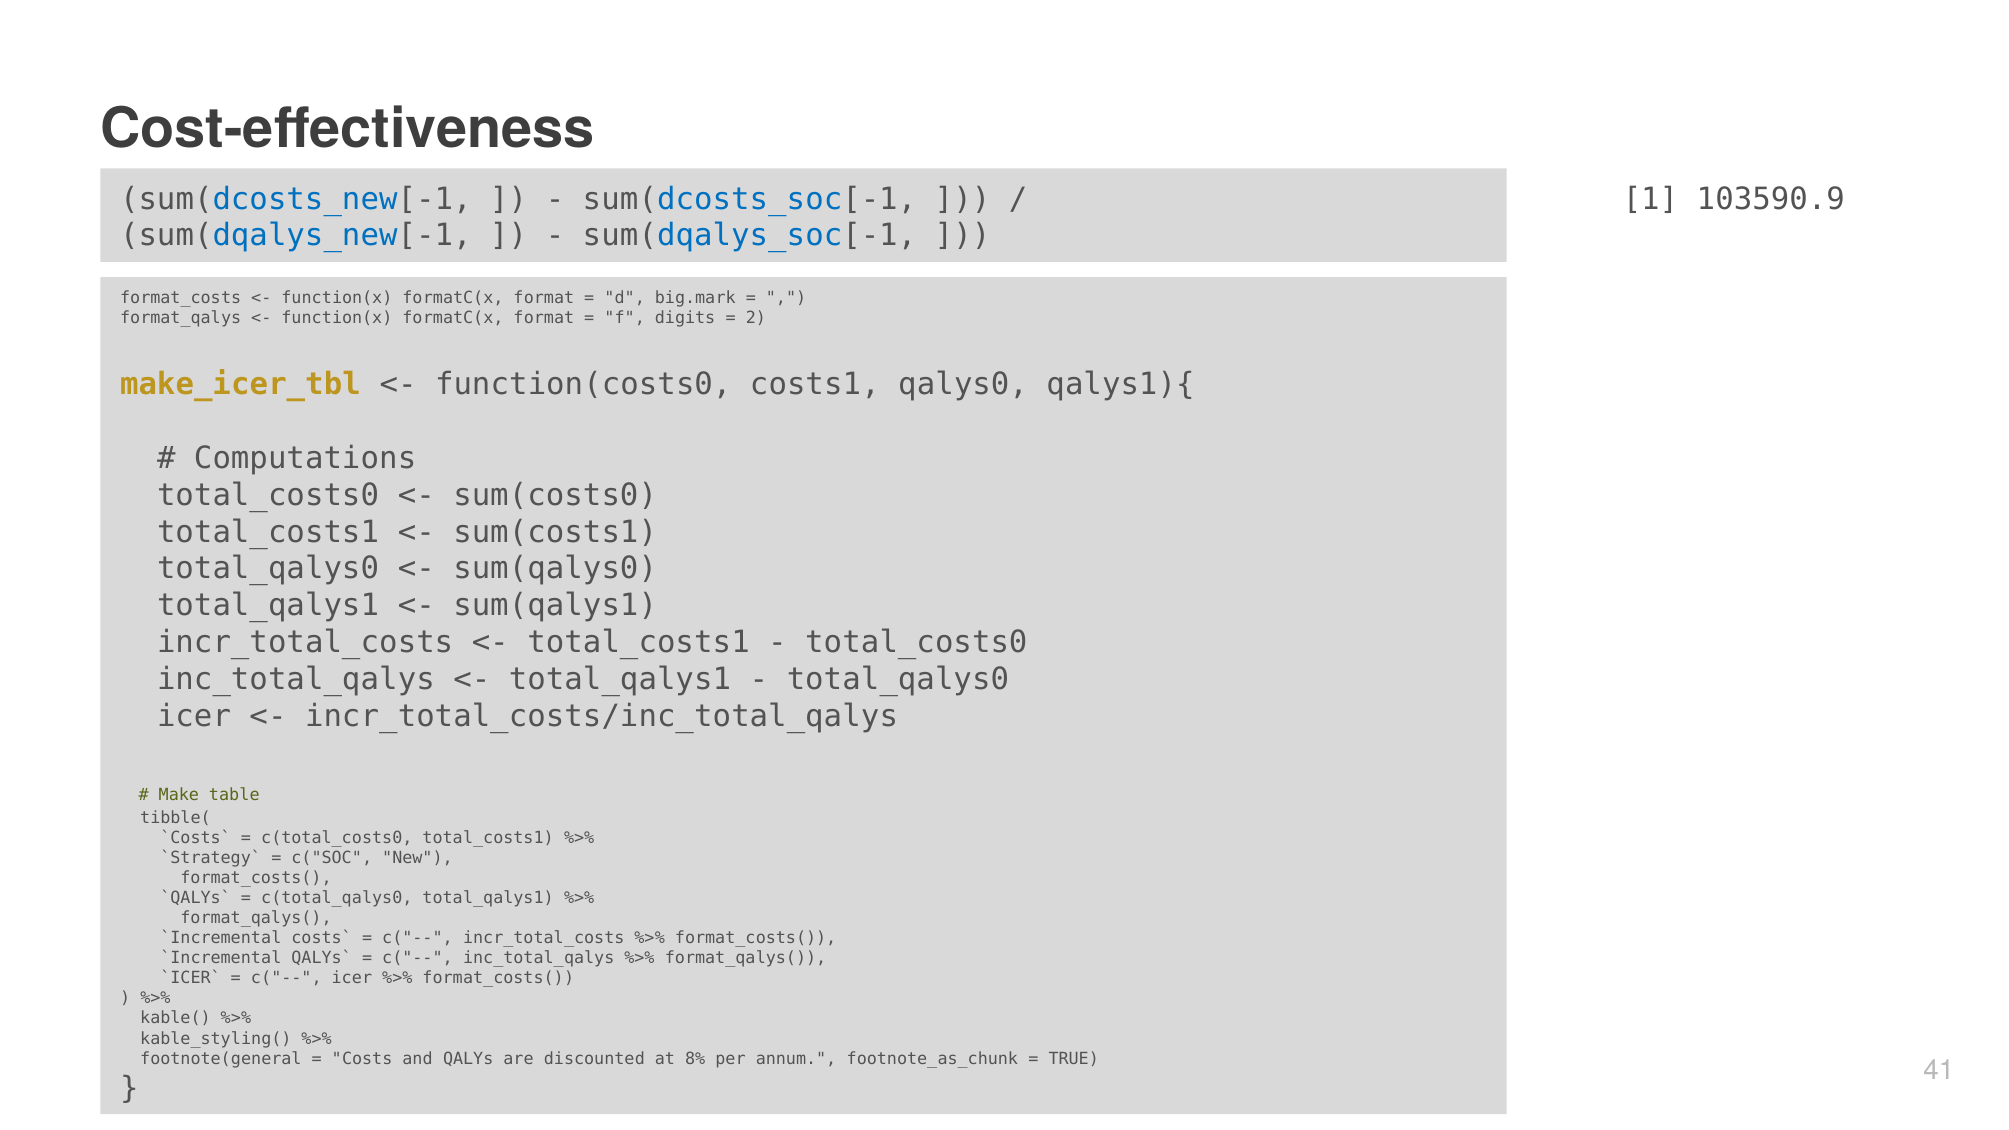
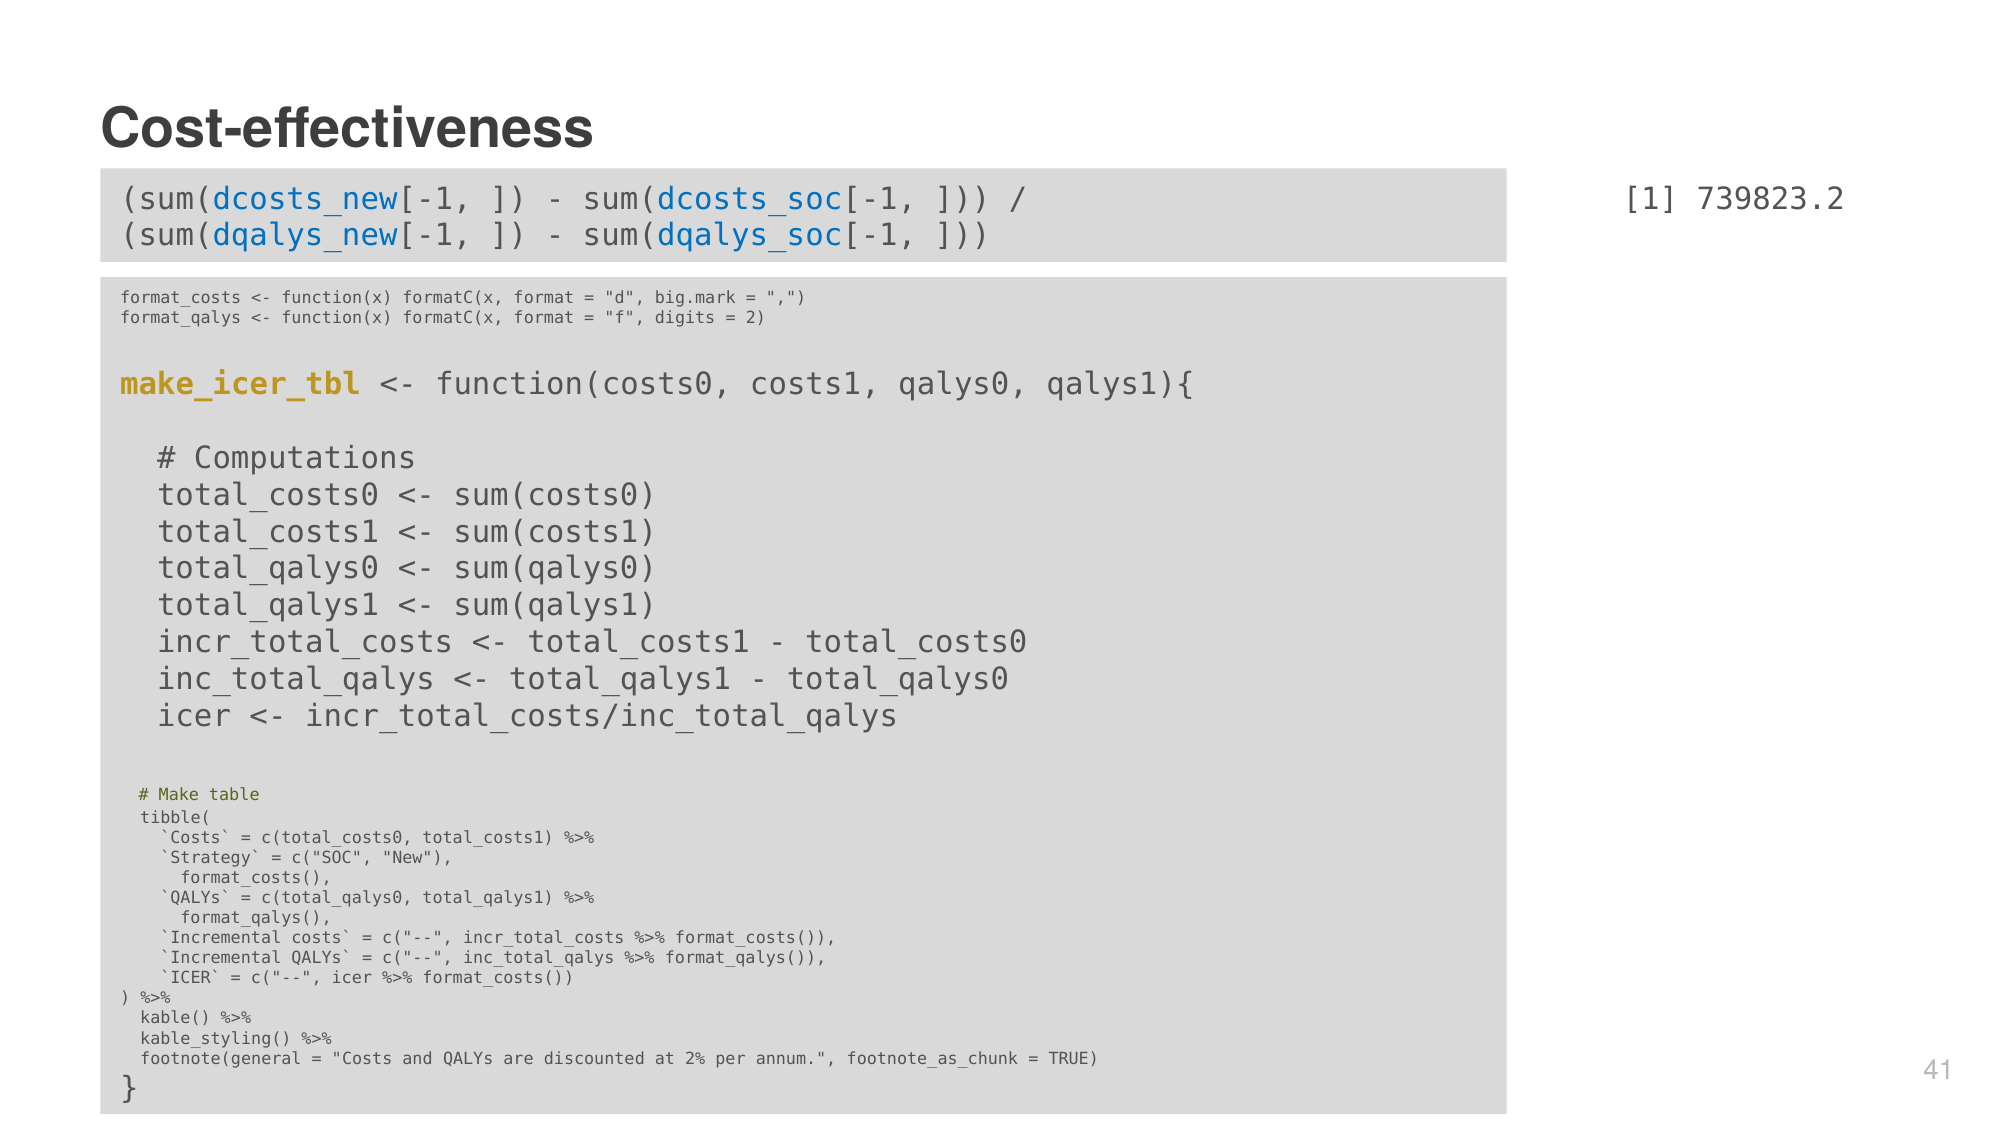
103590.9: 103590.9 -> 739823.2
8%: 8% -> 2%
